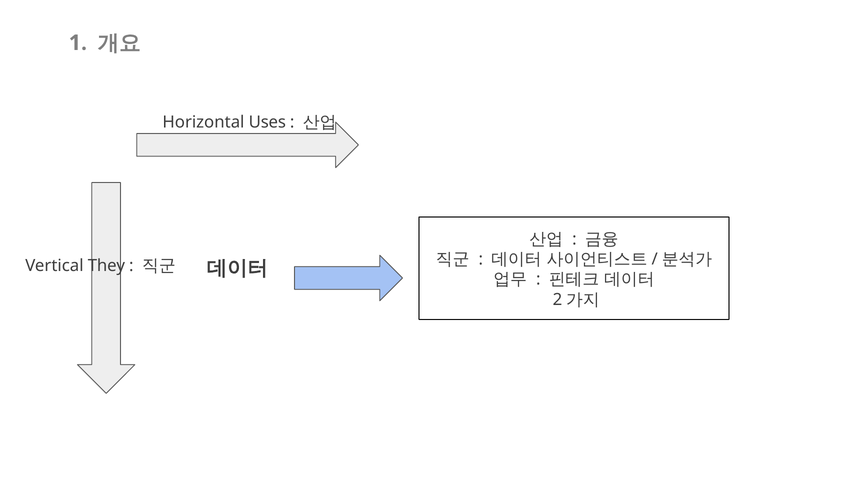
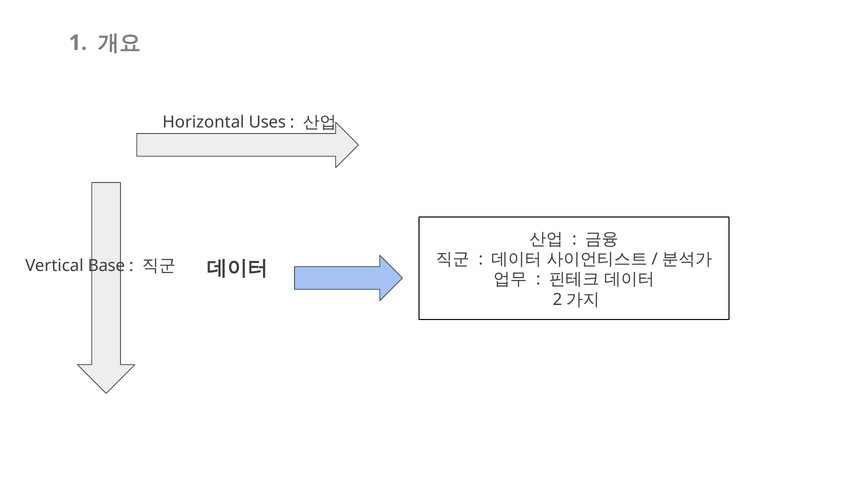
They: They -> Base
